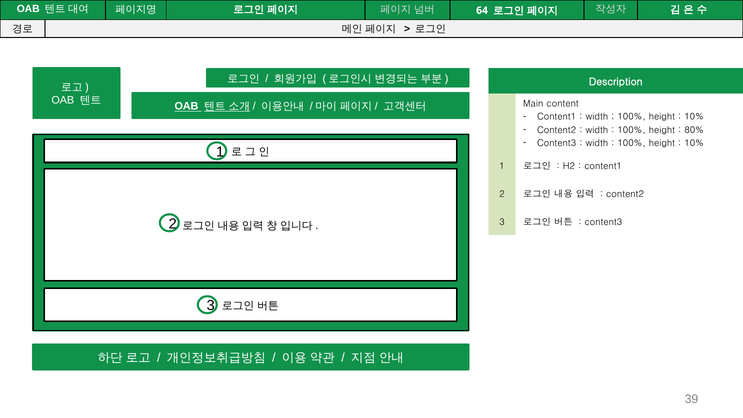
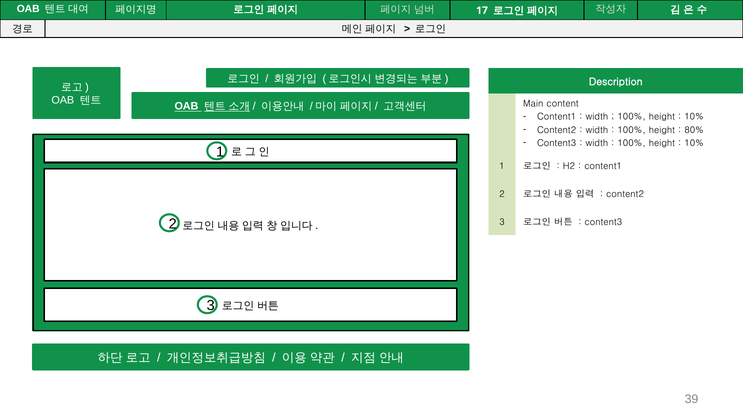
64: 64 -> 17
